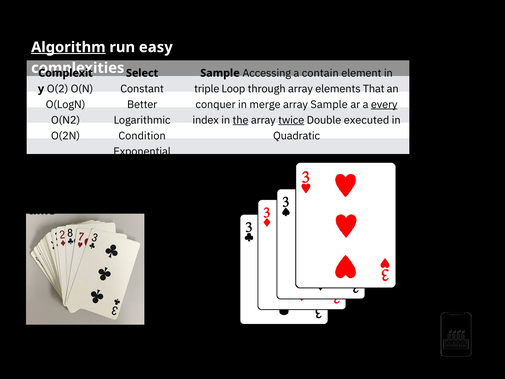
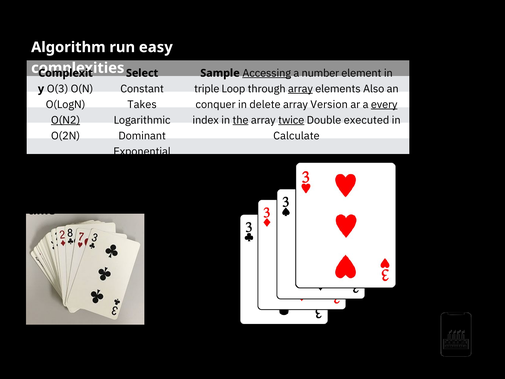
Algorithm underline: present -> none
Accessing underline: none -> present
contain: contain -> number
array at (300, 89) underline: none -> present
That: That -> Also
O(2: O(2 -> O(3
Better: Better -> Takes
merge: merge -> delete
array Sample: Sample -> Version
O(N2 at (66, 120) underline: none -> present
Condition: Condition -> Dominant
Quadratic: Quadratic -> Calculate
